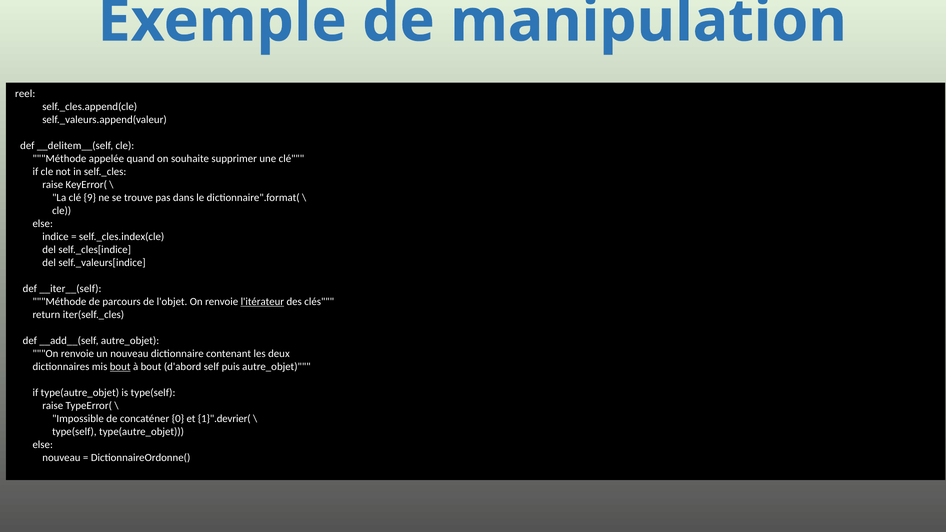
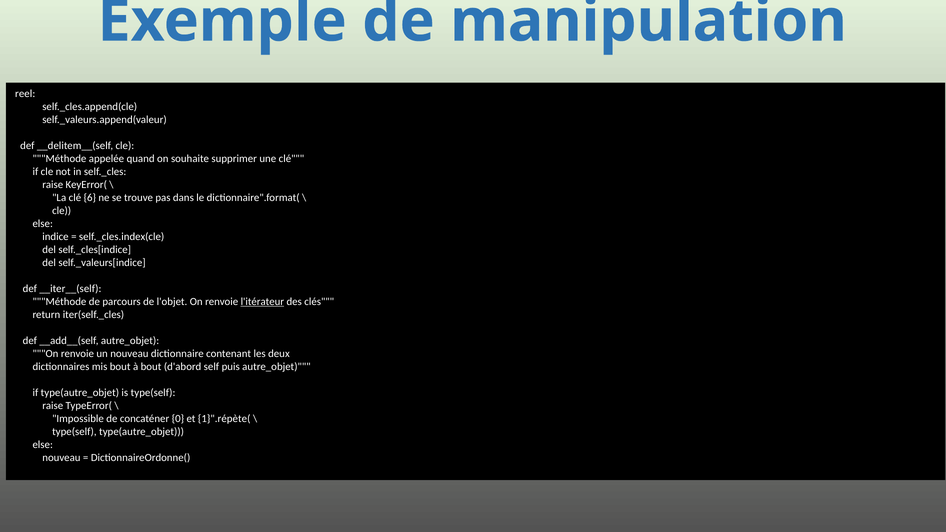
9: 9 -> 6
bout at (120, 367) underline: present -> none
1}".devrier(: 1}".devrier( -> 1}".répète(
